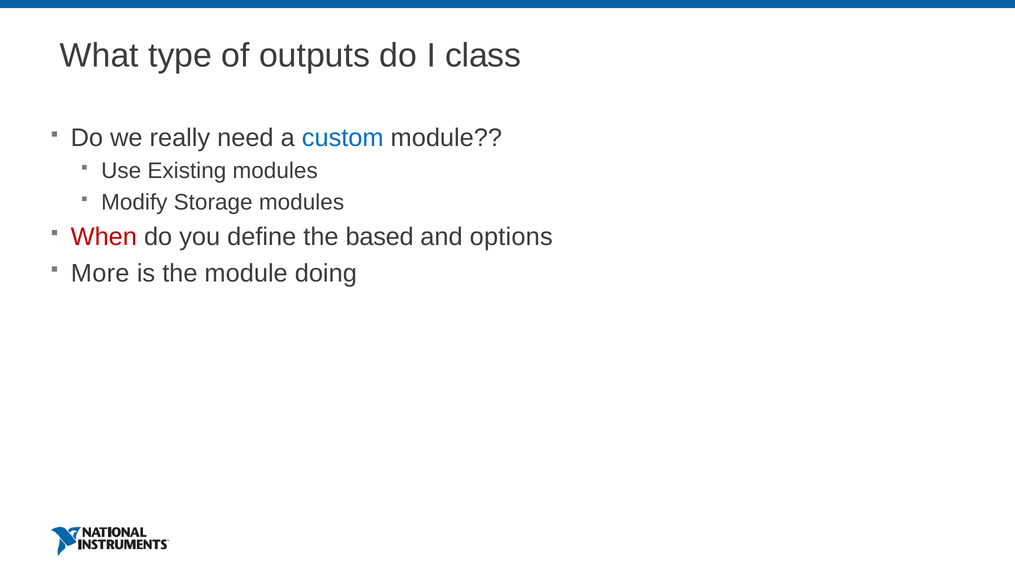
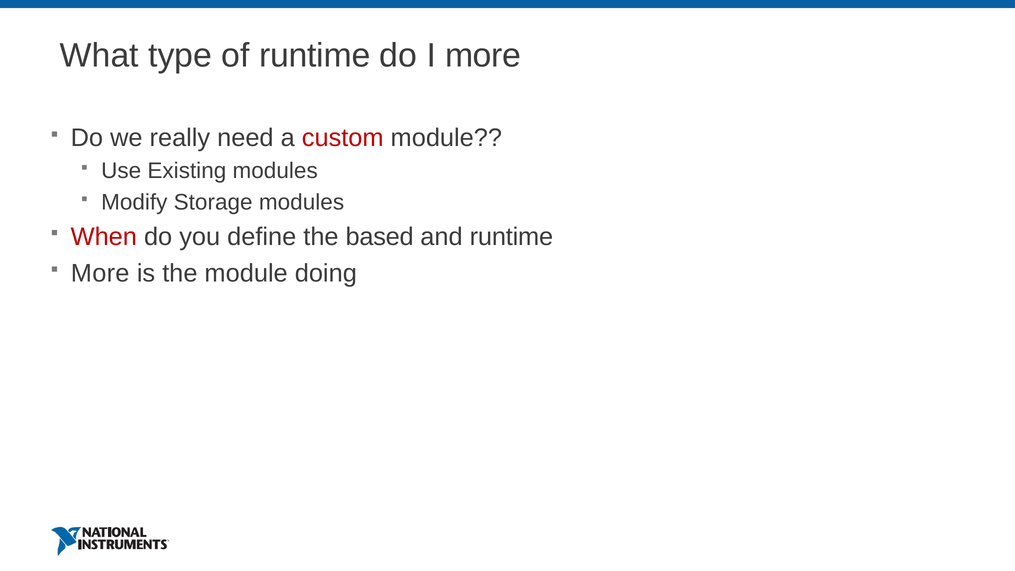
of outputs: outputs -> runtime
I class: class -> more
custom colour: blue -> red
and options: options -> runtime
